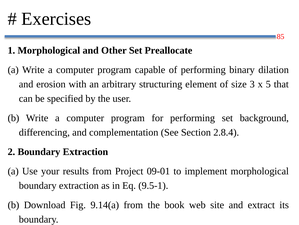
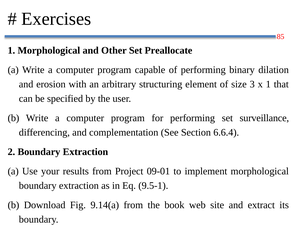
x 5: 5 -> 1
background: background -> surveillance
2.8.4: 2.8.4 -> 6.6.4
